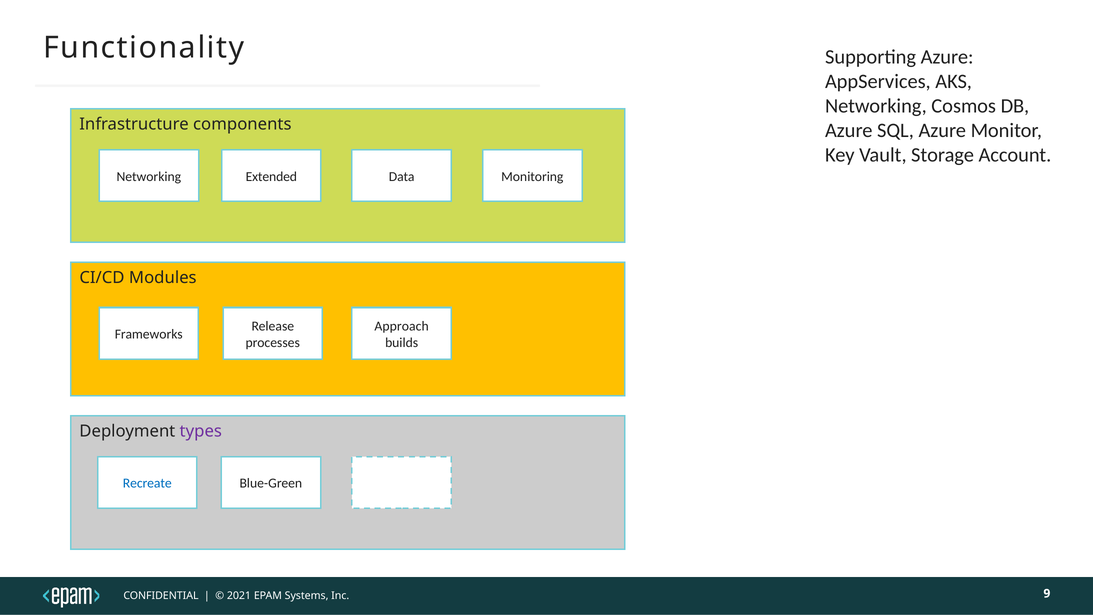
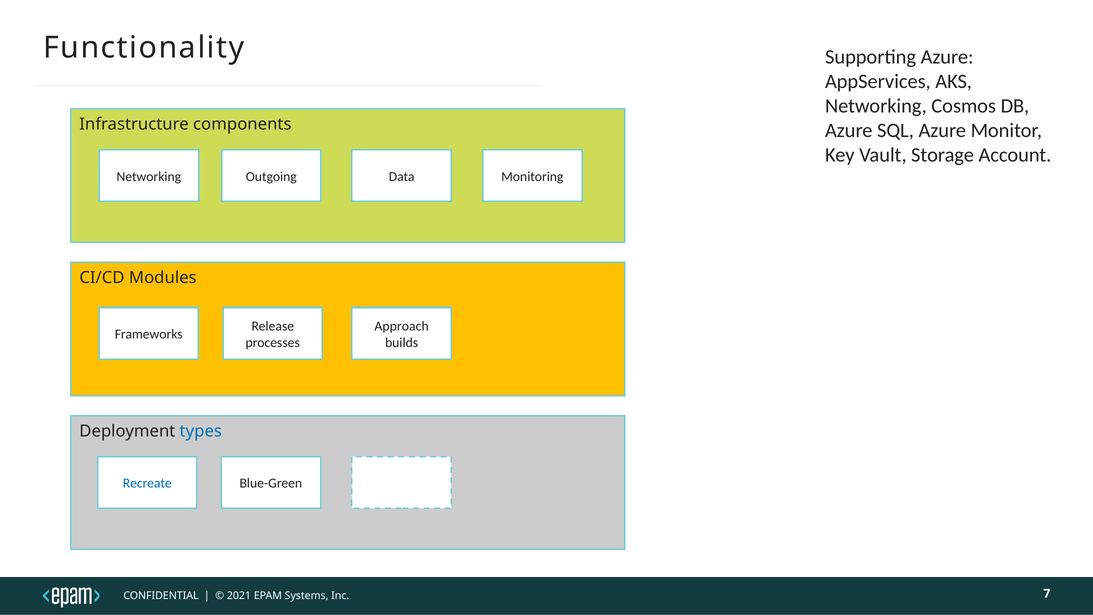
Extended: Extended -> Outgoing
types colour: purple -> blue
9: 9 -> 7
